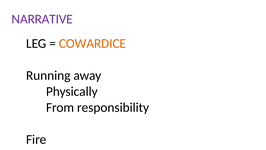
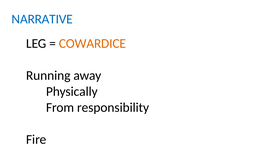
NARRATIVE colour: purple -> blue
